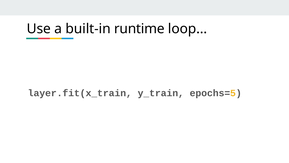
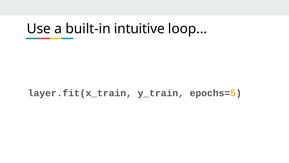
runtime: runtime -> intuitive
